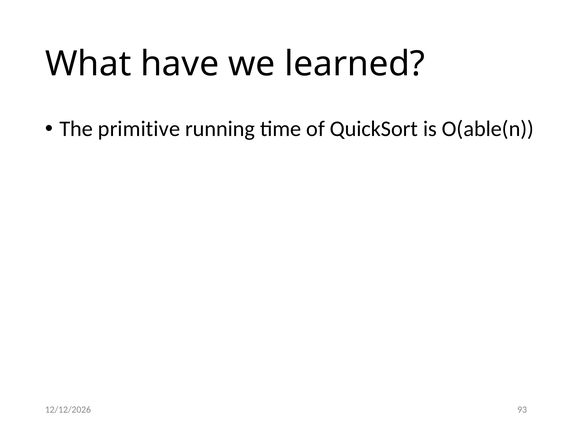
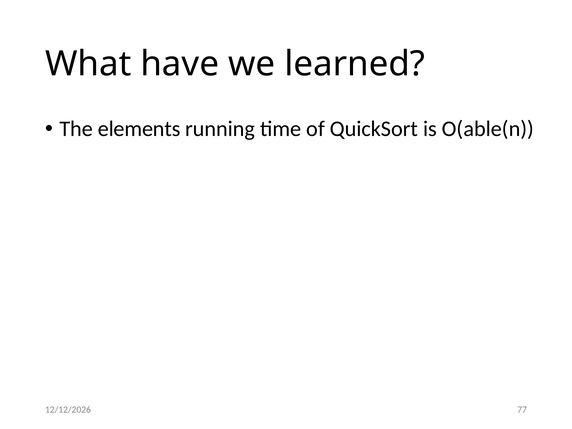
primitive: primitive -> elements
93: 93 -> 77
